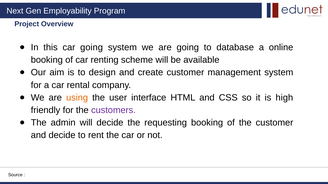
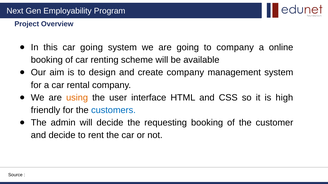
to database: database -> company
create customer: customer -> company
customers colour: purple -> blue
